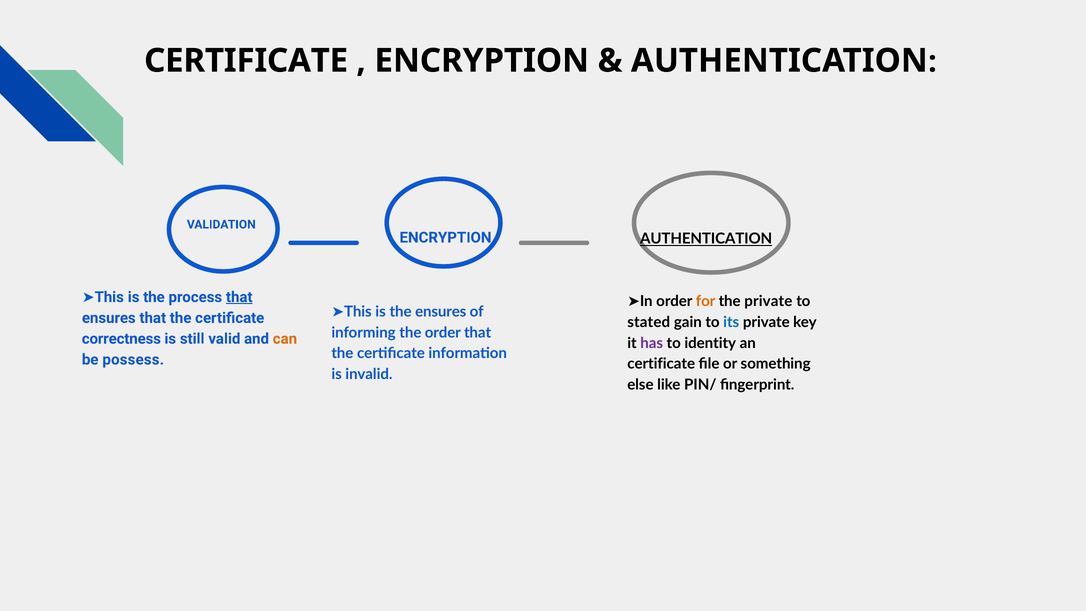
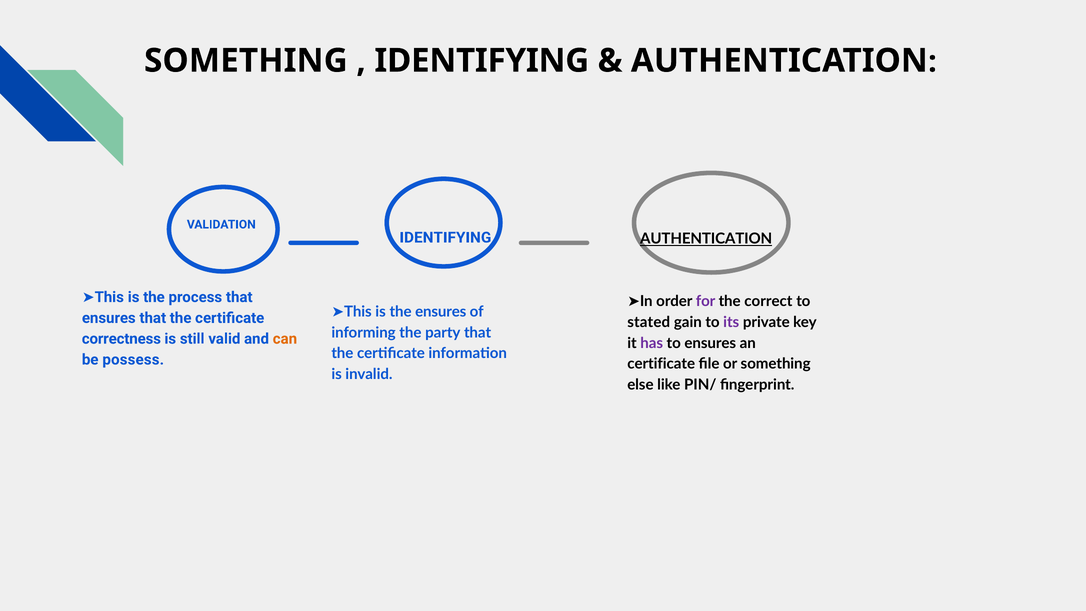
CERTIFICATE at (246, 61): CERTIFICATE -> SOMETHING
ENCRYPTION at (482, 61): ENCRYPTION -> IDENTIFYING
ENCRYPTION at (446, 238): ENCRYPTION -> IDENTIFYING
that at (239, 297) underline: present -> none
for colour: orange -> purple
the private: private -> correct
its colour: blue -> purple
the order: order -> party
to identity: identity -> ensures
